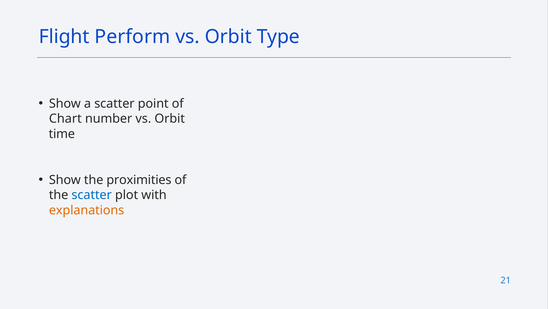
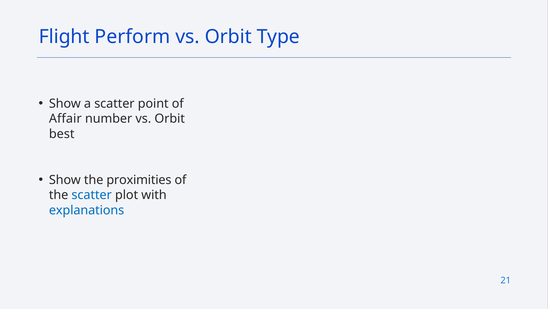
Chart: Chart -> Affair
time: time -> best
explanations colour: orange -> blue
